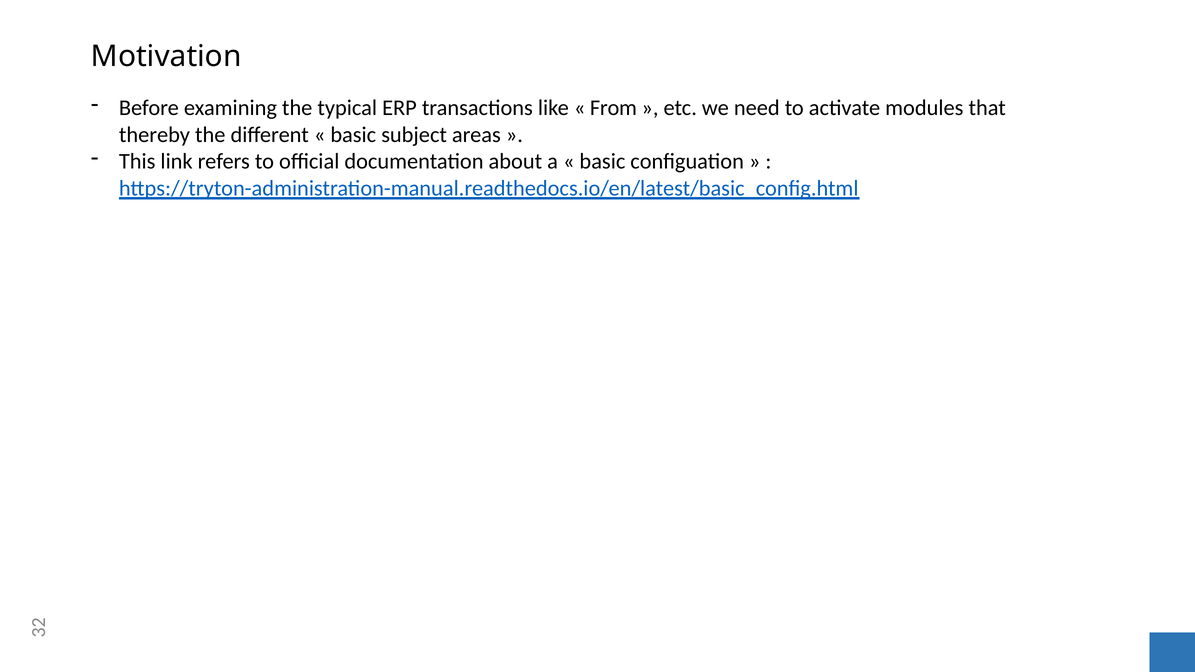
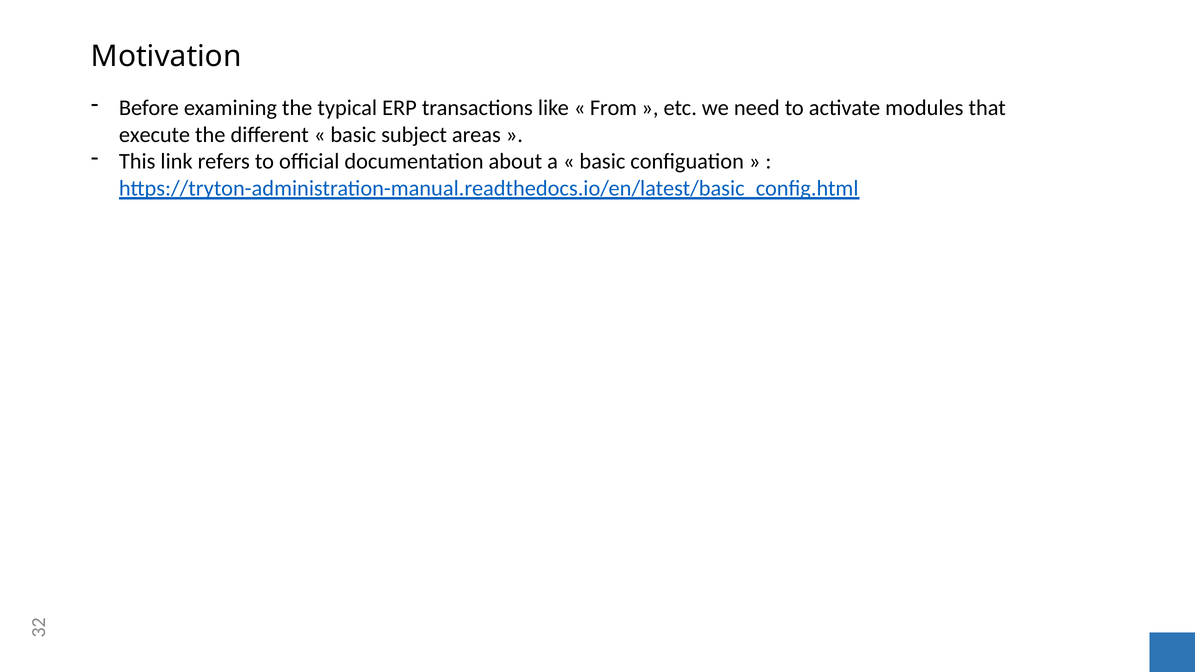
thereby: thereby -> execute
